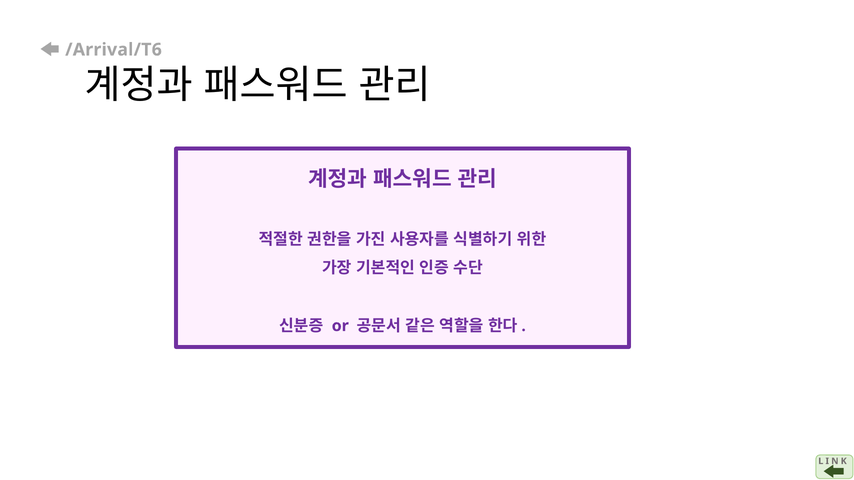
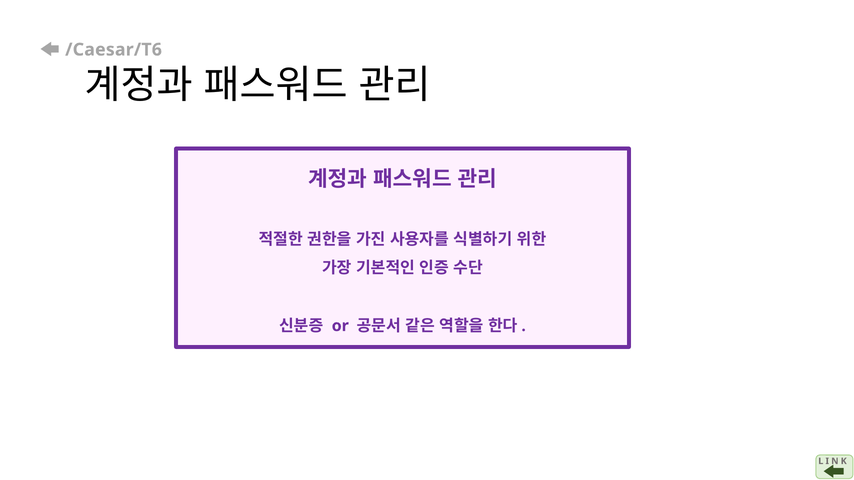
/Arrival/T6: /Arrival/T6 -> /Caesar/T6
